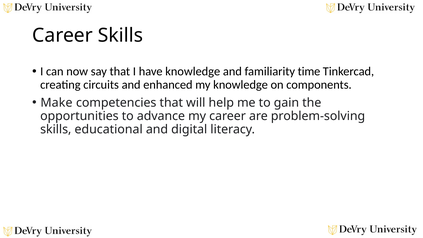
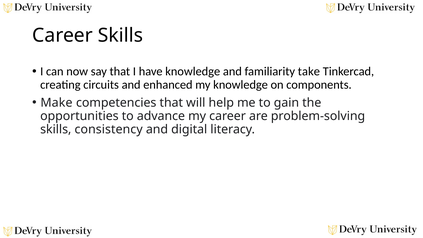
time: time -> take
educational: educational -> consistency
